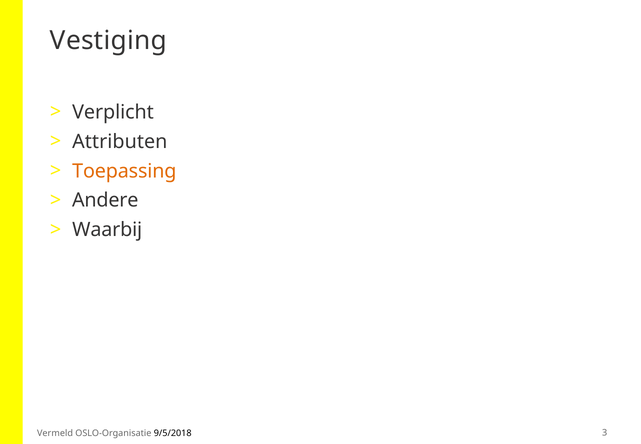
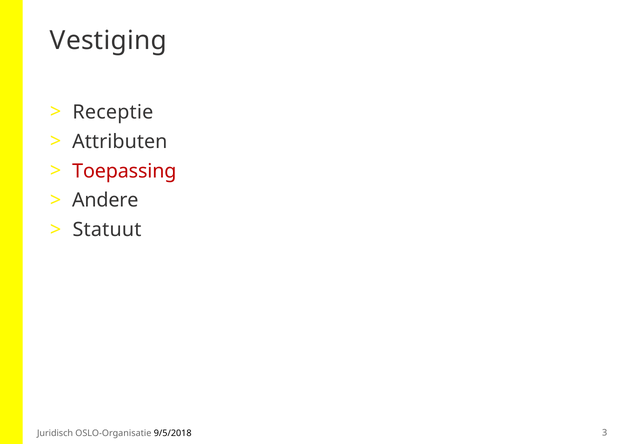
Verplicht: Verplicht -> Receptie
Toepassing colour: orange -> red
Waarbij: Waarbij -> Statuut
Vermeld: Vermeld -> Juridisch
